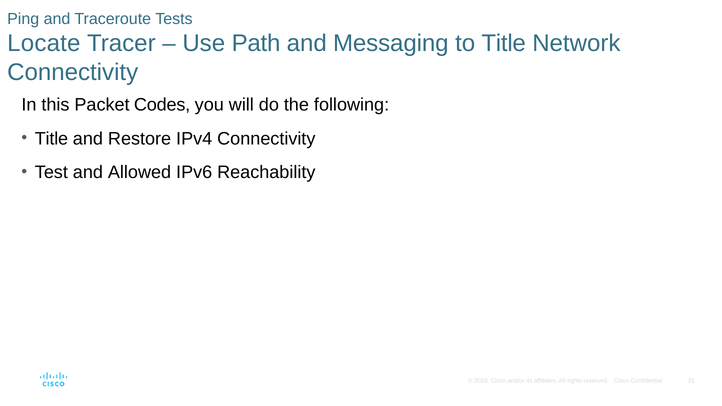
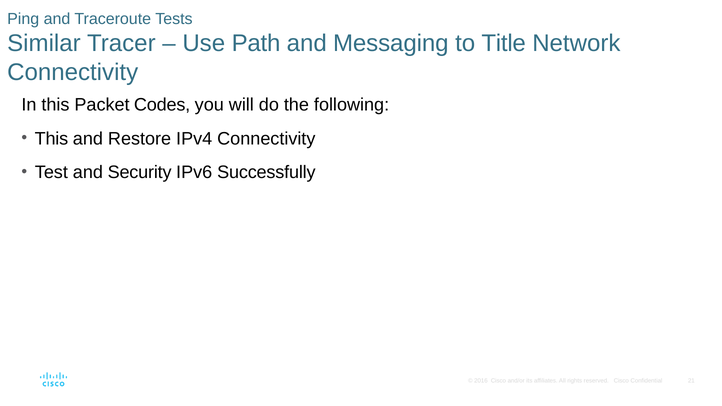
Locate: Locate -> Similar
Title at (51, 139): Title -> This
Allowed: Allowed -> Security
Reachability: Reachability -> Successfully
